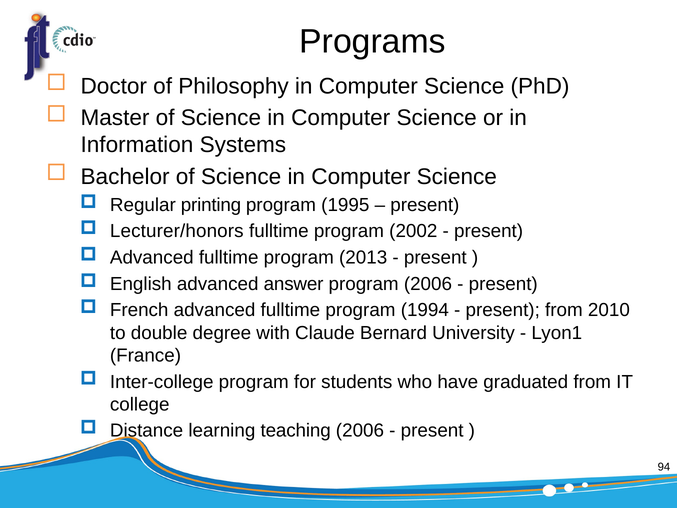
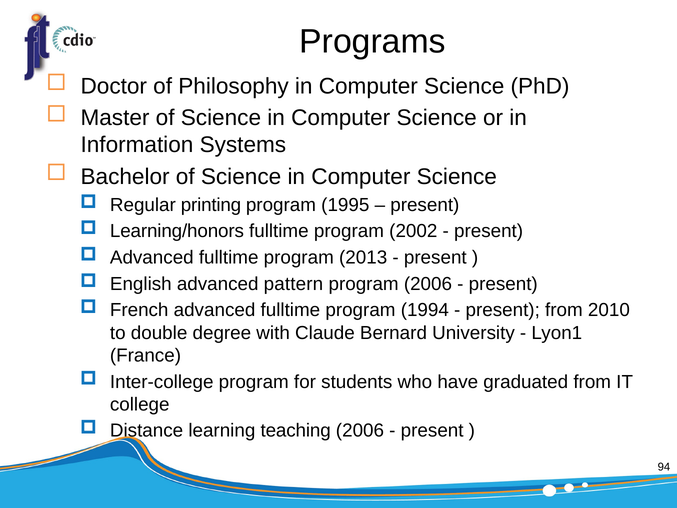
Lecturer/honors: Lecturer/honors -> Learning/honors
answer: answer -> pattern
